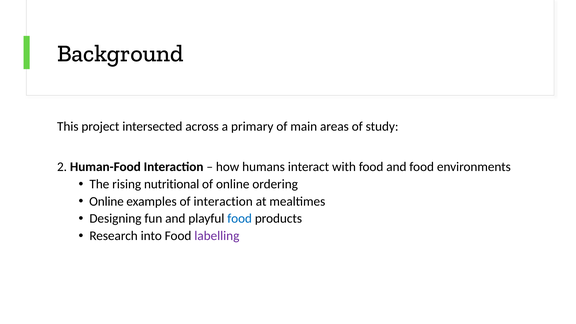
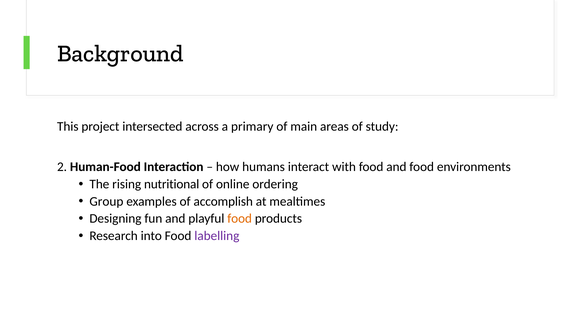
Online at (106, 201): Online -> Group
of interaction: interaction -> accomplish
food at (240, 219) colour: blue -> orange
